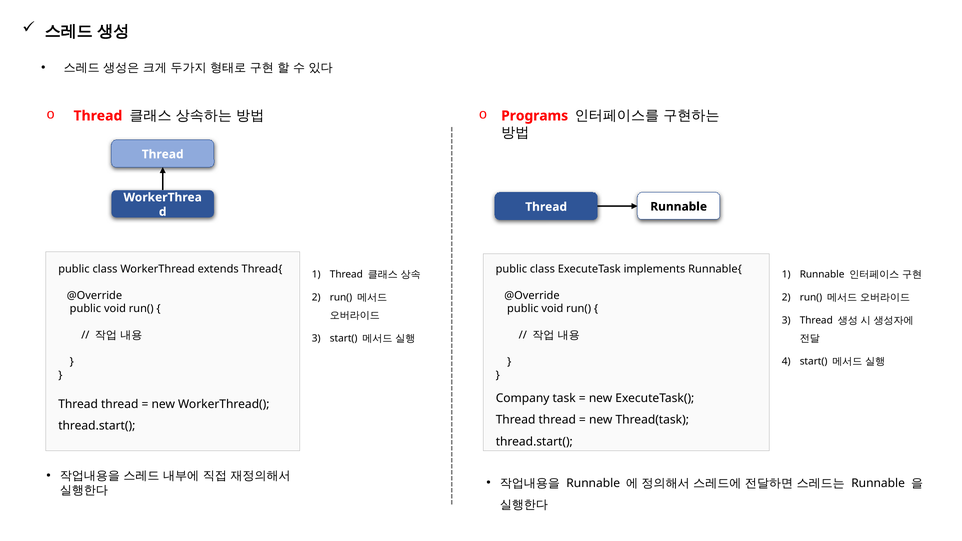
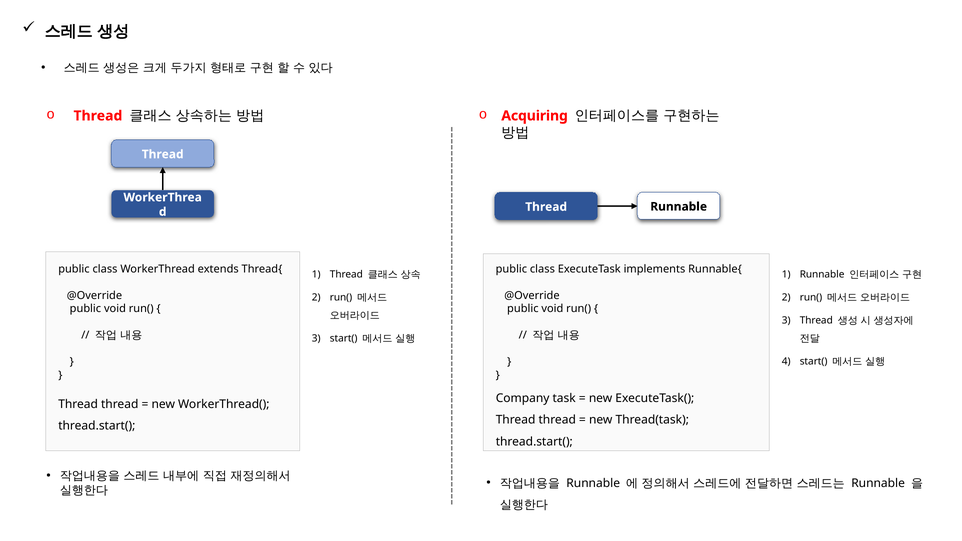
Programs: Programs -> Acquiring
